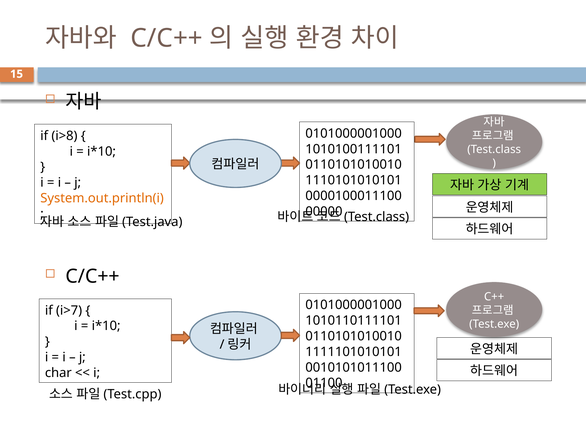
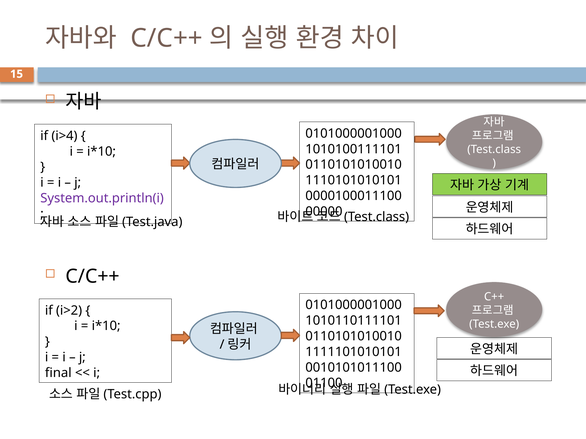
i>8: i>8 -> i>4
System.out.println(i colour: orange -> purple
i>7: i>7 -> i>2
char: char -> final
